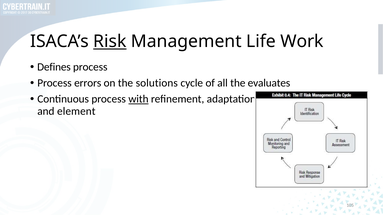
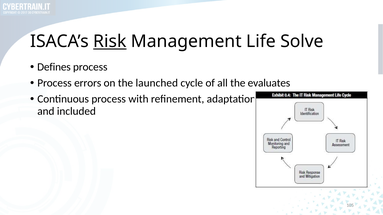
Work: Work -> Solve
solutions: solutions -> launched
with underline: present -> none
element: element -> included
